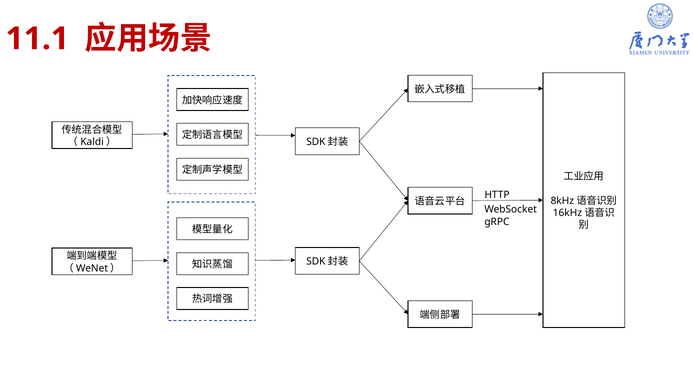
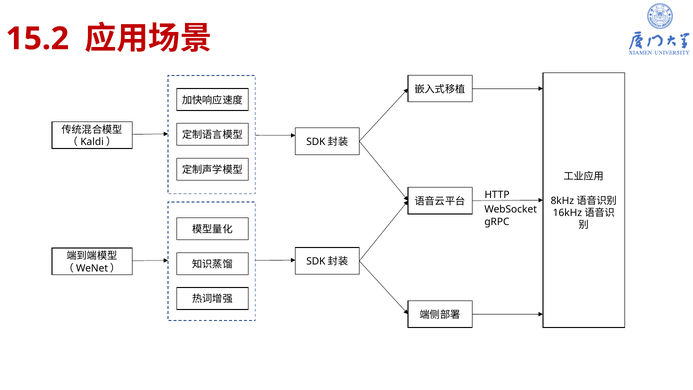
11.1: 11.1 -> 15.2
